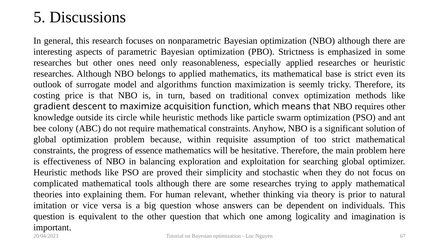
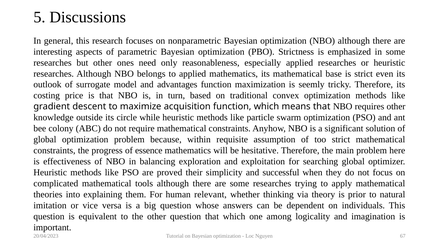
algorithms: algorithms -> advantages
stochastic: stochastic -> successful
